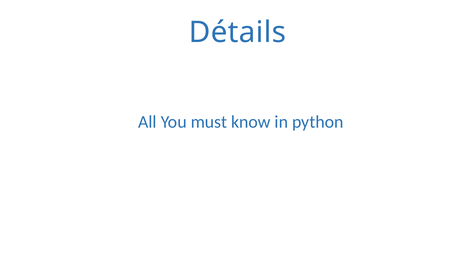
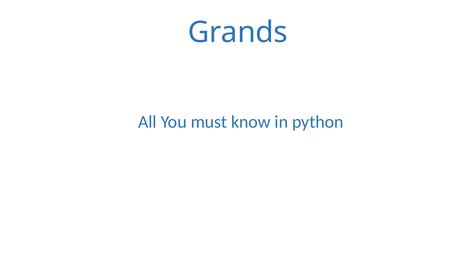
Détails: Détails -> Grands
